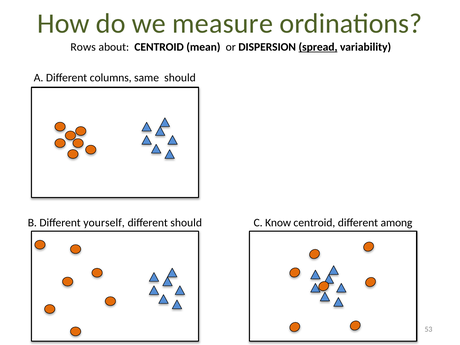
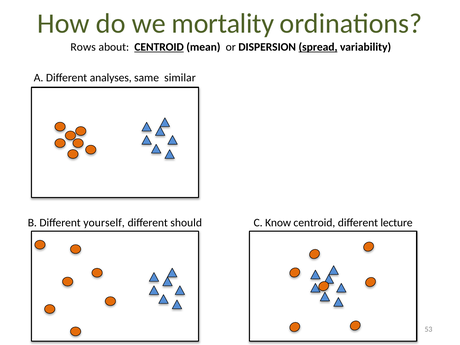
measure: measure -> mortality
CENTROID at (159, 47) underline: none -> present
columns: columns -> analyses
same should: should -> similar
among: among -> lecture
